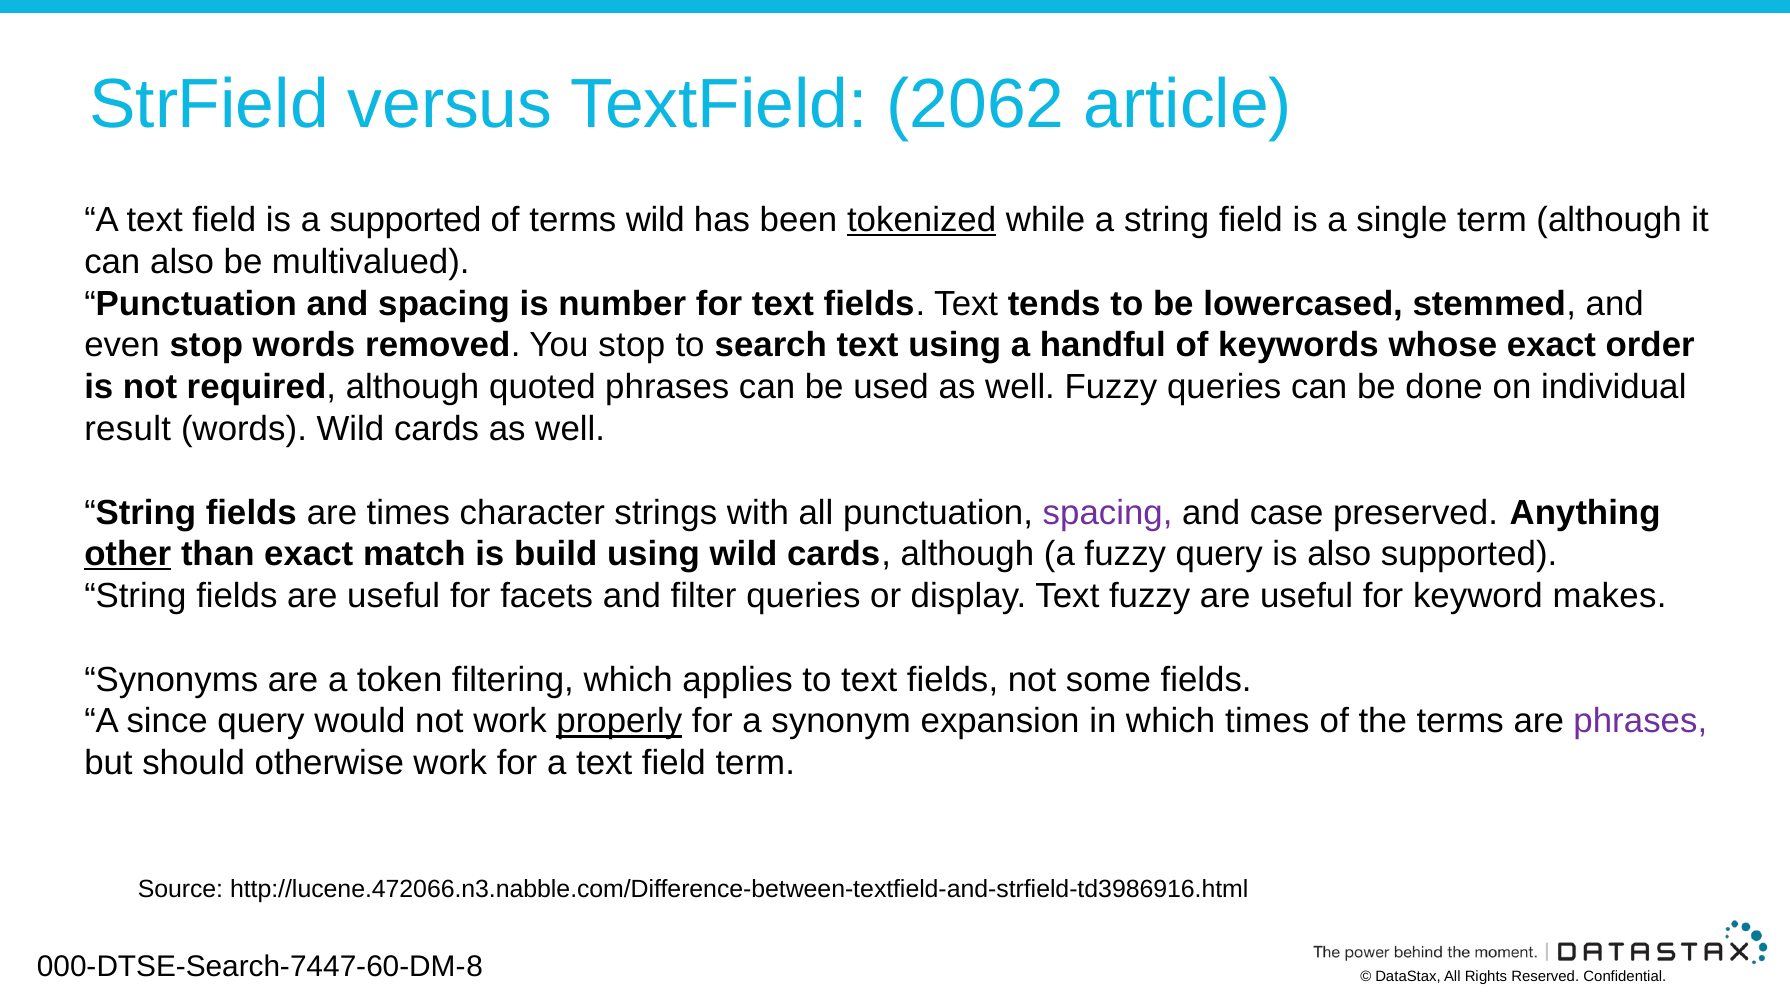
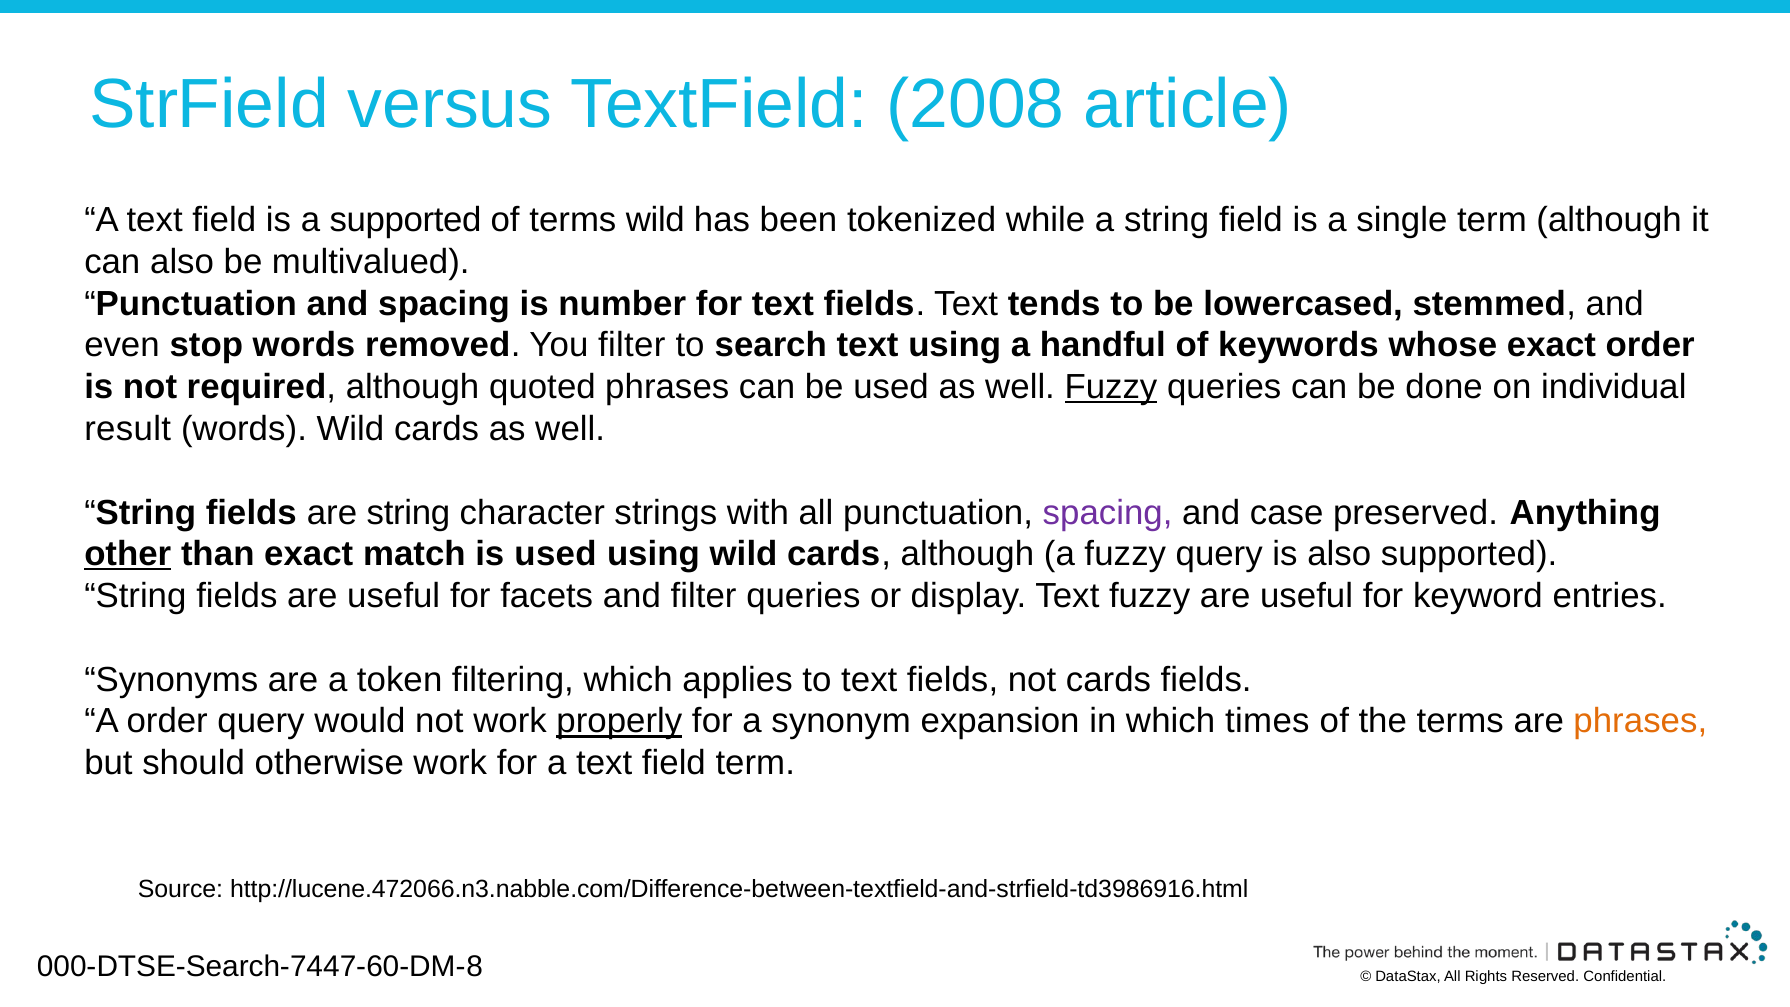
2062: 2062 -> 2008
tokenized underline: present -> none
You stop: stop -> filter
Fuzzy at (1111, 387) underline: none -> present
are times: times -> string
is build: build -> used
makes: makes -> entries
not some: some -> cards
A since: since -> order
phrases at (1640, 721) colour: purple -> orange
